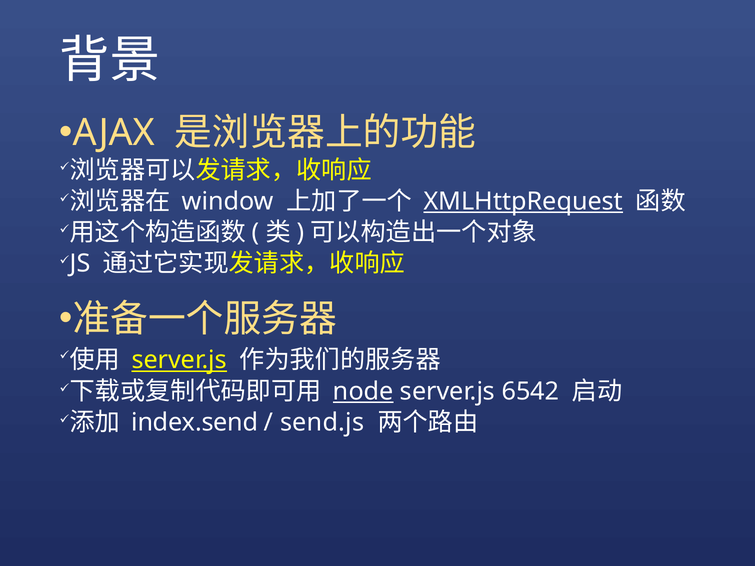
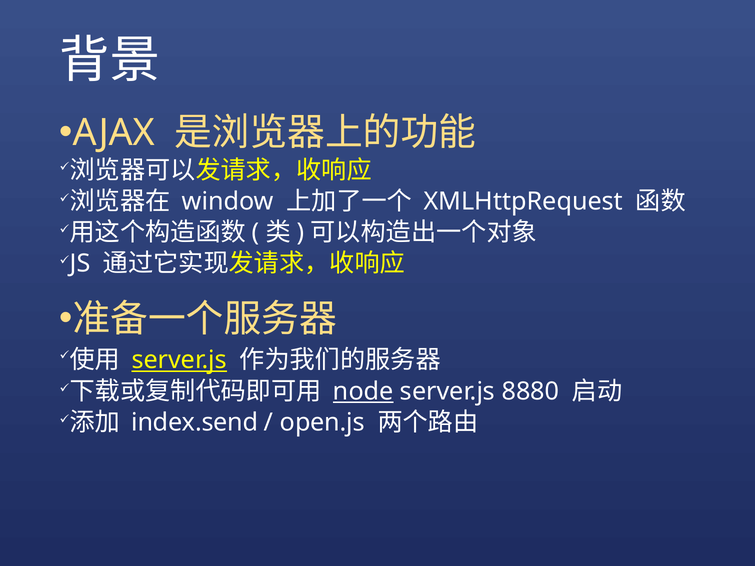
XMLHttpRequest underline: present -> none
6542: 6542 -> 8880
send.js: send.js -> open.js
